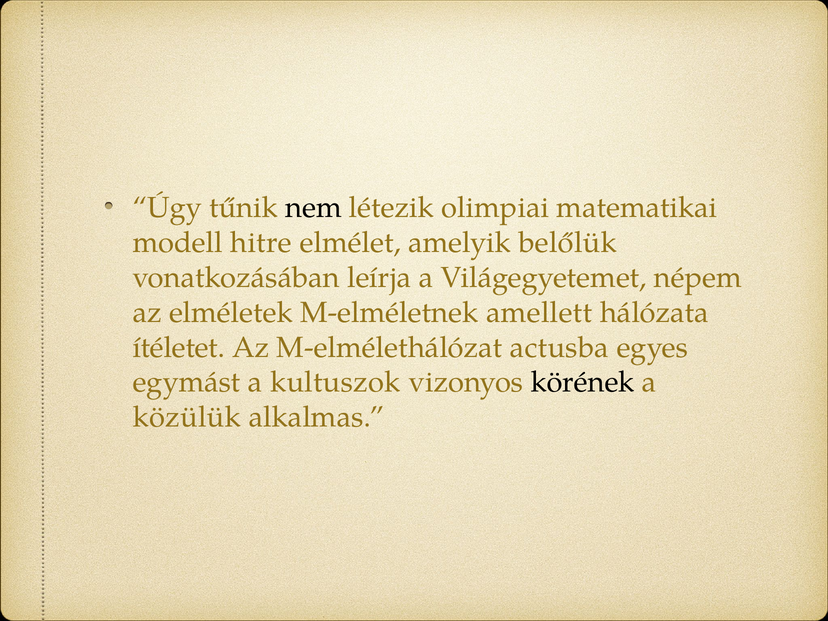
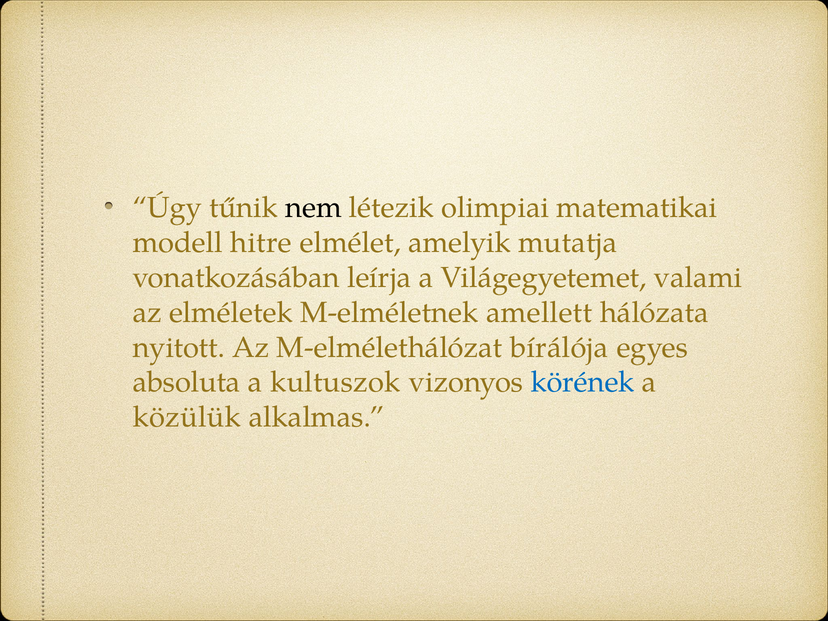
belőlük: belőlük -> mutatja
népem: népem -> valami
ítéletet: ítéletet -> nyitott
actusba: actusba -> bírálója
egymást: egymást -> absoluta
körének colour: black -> blue
